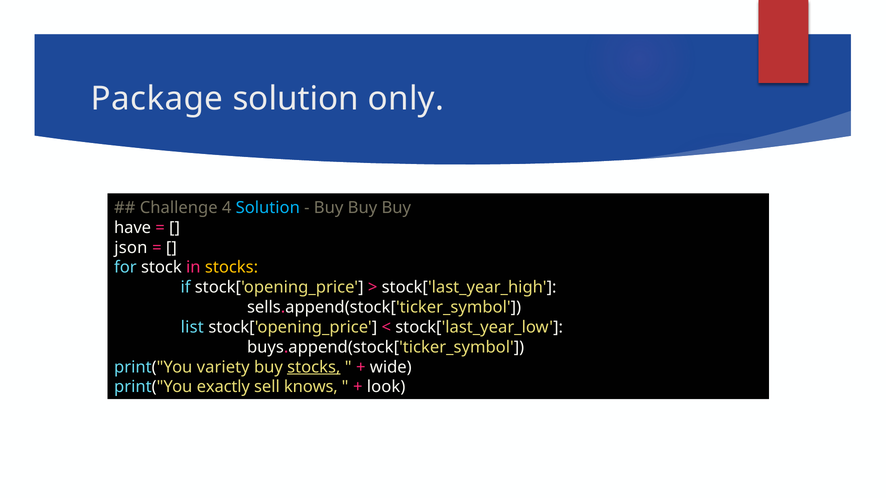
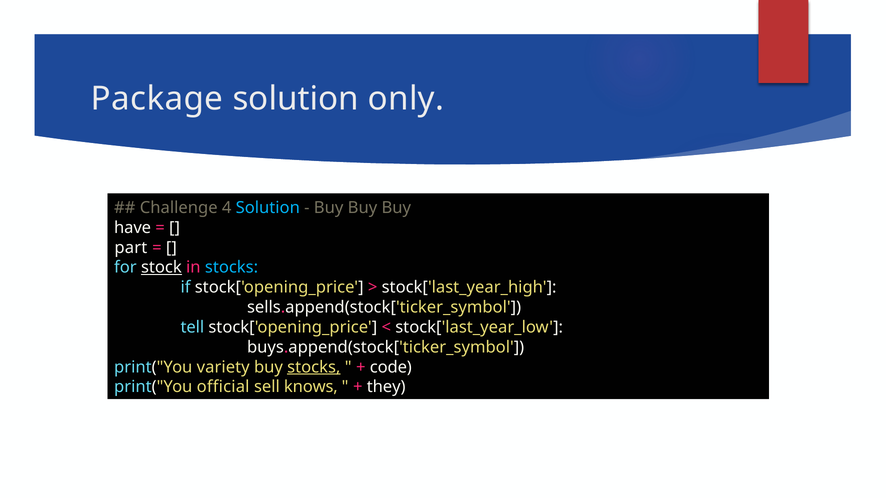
json: json -> part
stock underline: none -> present
stocks at (232, 268) colour: yellow -> light blue
list: list -> tell
wide: wide -> code
exactly: exactly -> official
look: look -> they
